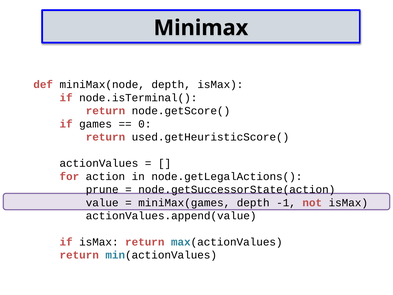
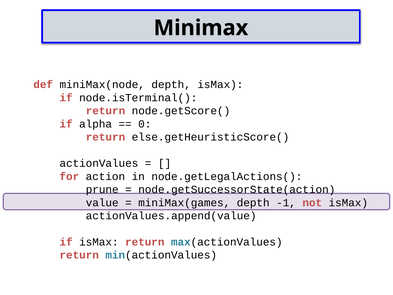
games: games -> alpha
used.getHeuristicScore(: used.getHeuristicScore( -> else.getHeuristicScore(
